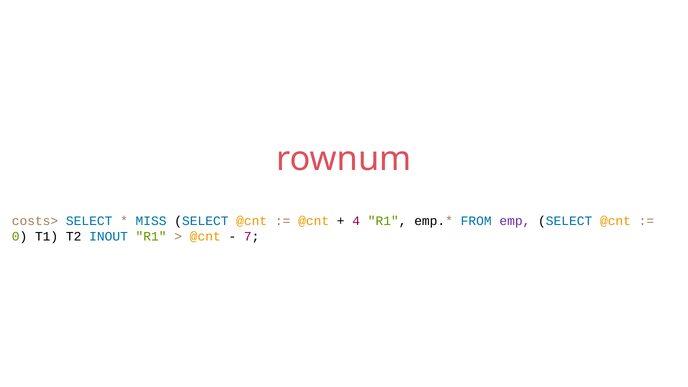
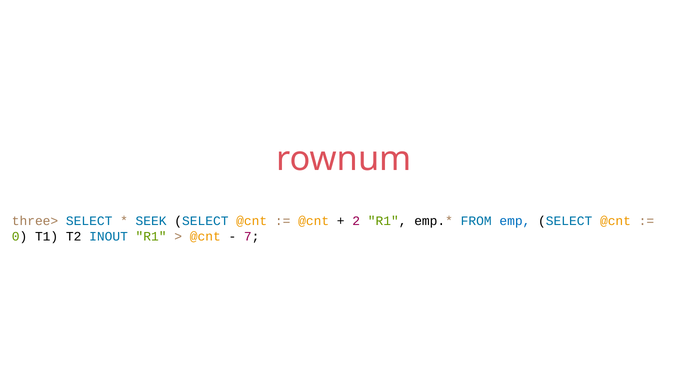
costs>: costs> -> three>
MISS: MISS -> SEEK
4: 4 -> 2
emp colour: purple -> blue
